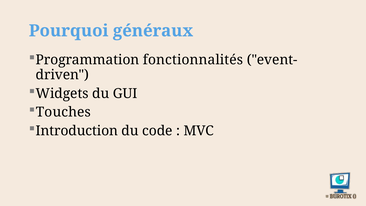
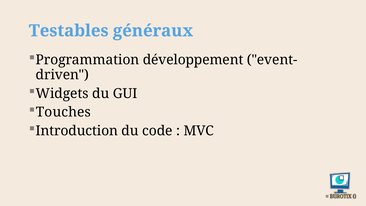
Pourquoi: Pourquoi -> Testables
fonctionnalités: fonctionnalités -> développement
